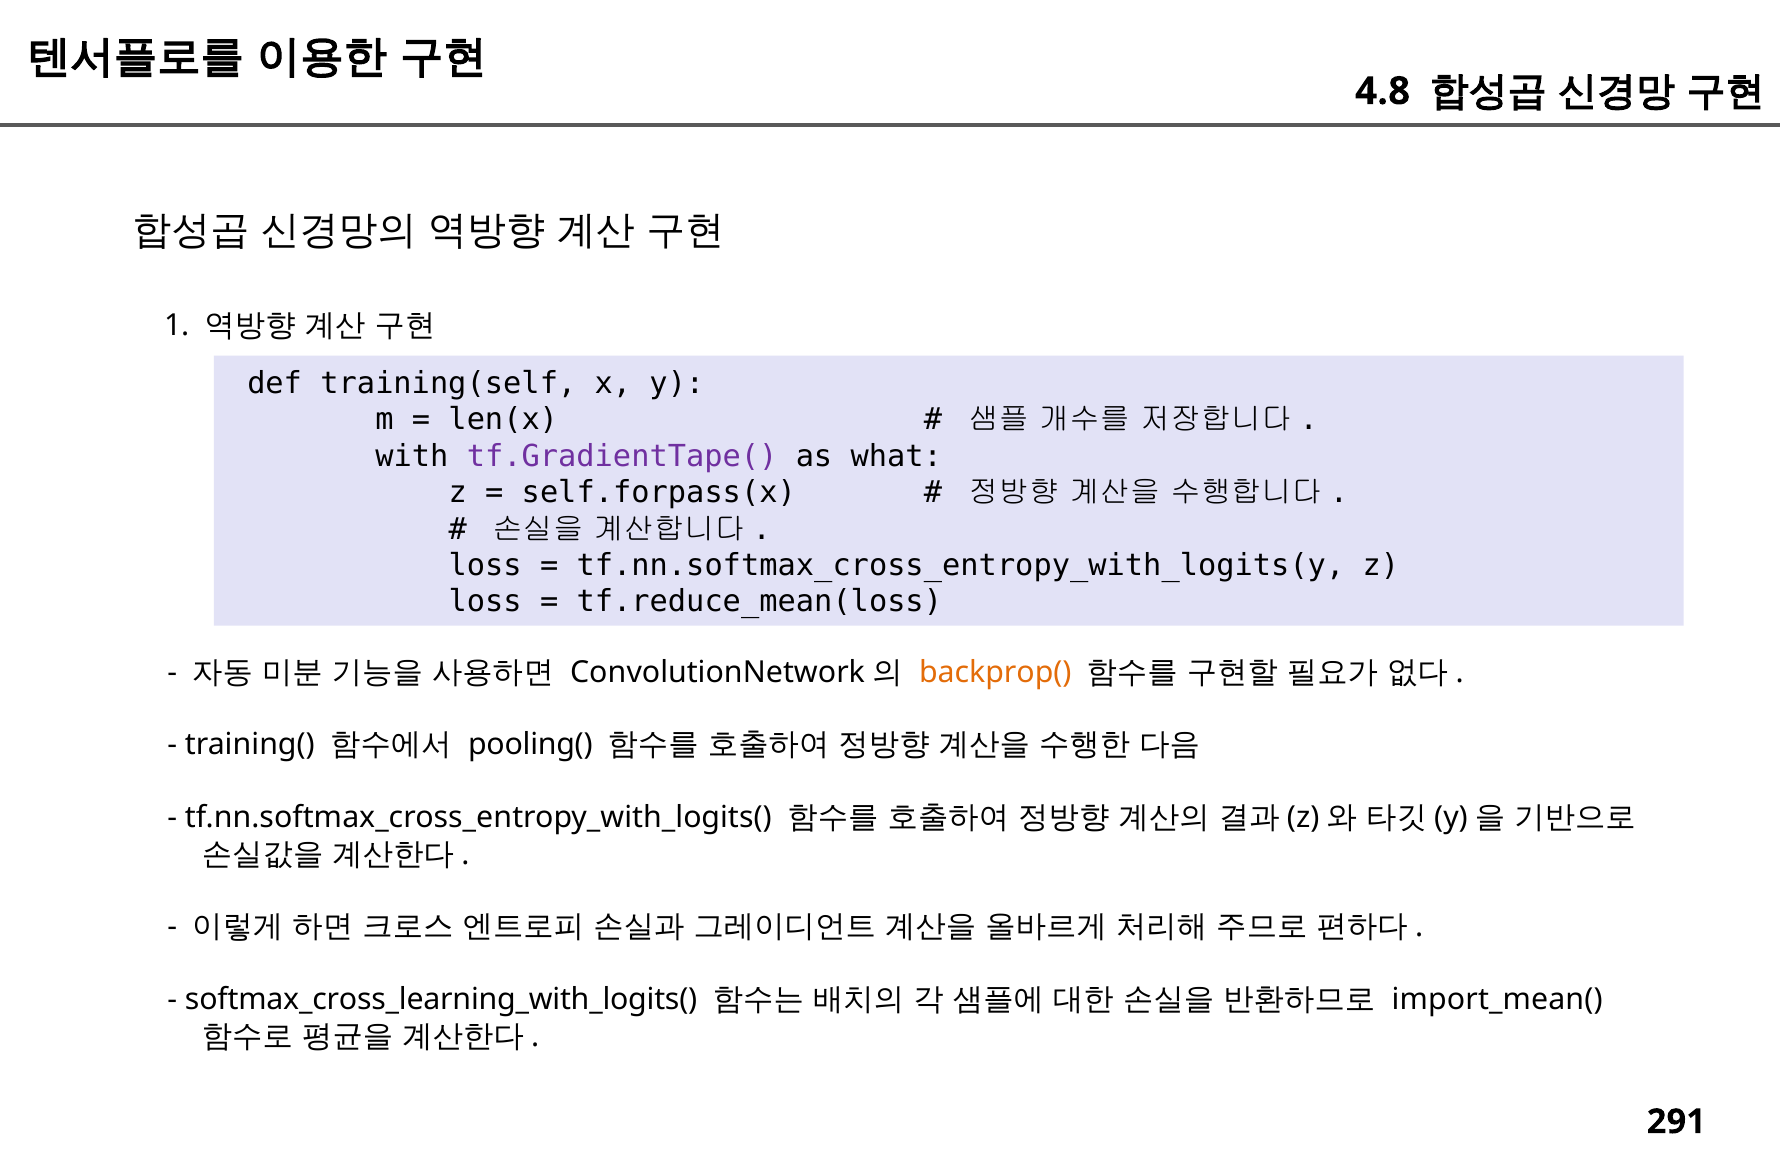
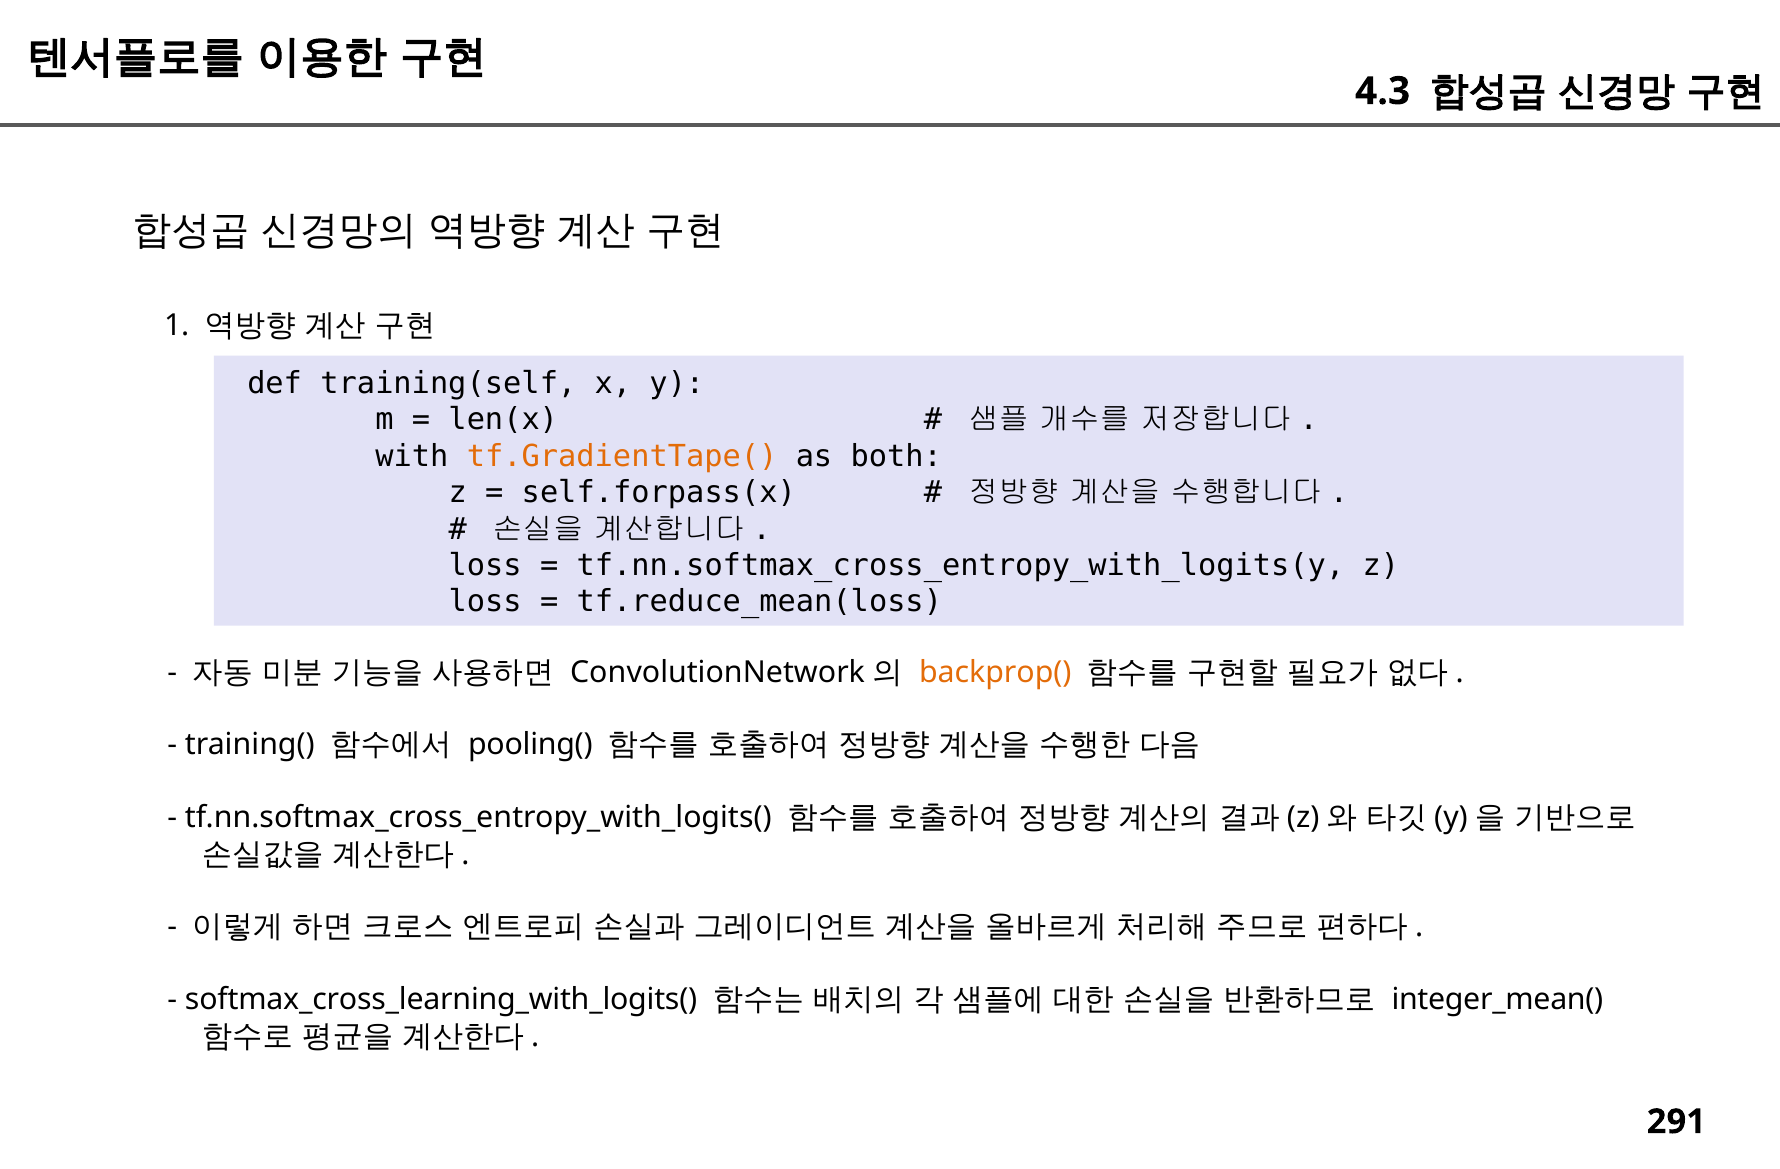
4.8: 4.8 -> 4.3
tf.GradientTape( colour: purple -> orange
what: what -> both
import_mean(: import_mean( -> integer_mean(
